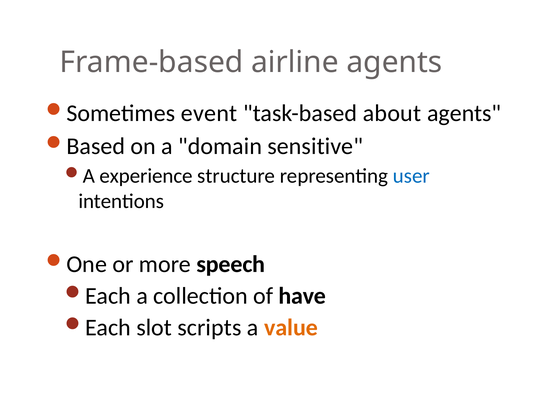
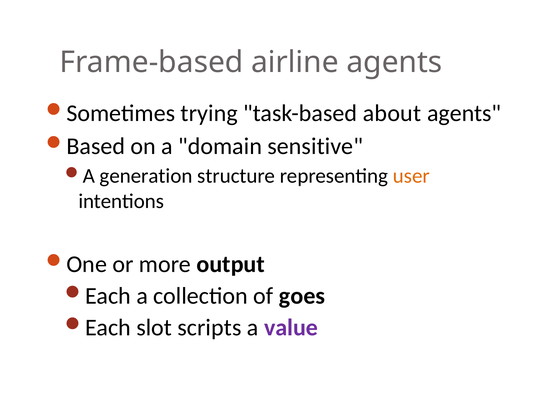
event: event -> trying
experience: experience -> generation
user colour: blue -> orange
speech: speech -> output
have: have -> goes
value colour: orange -> purple
